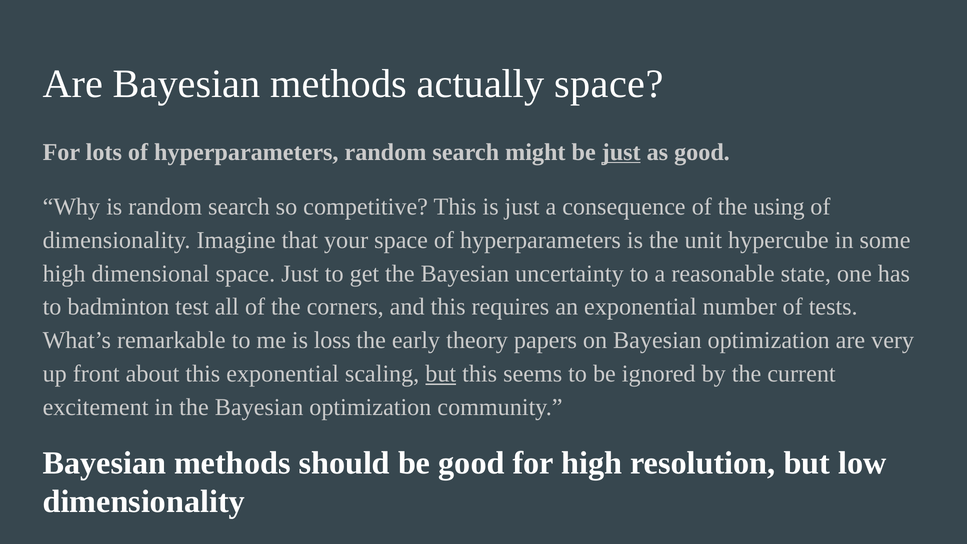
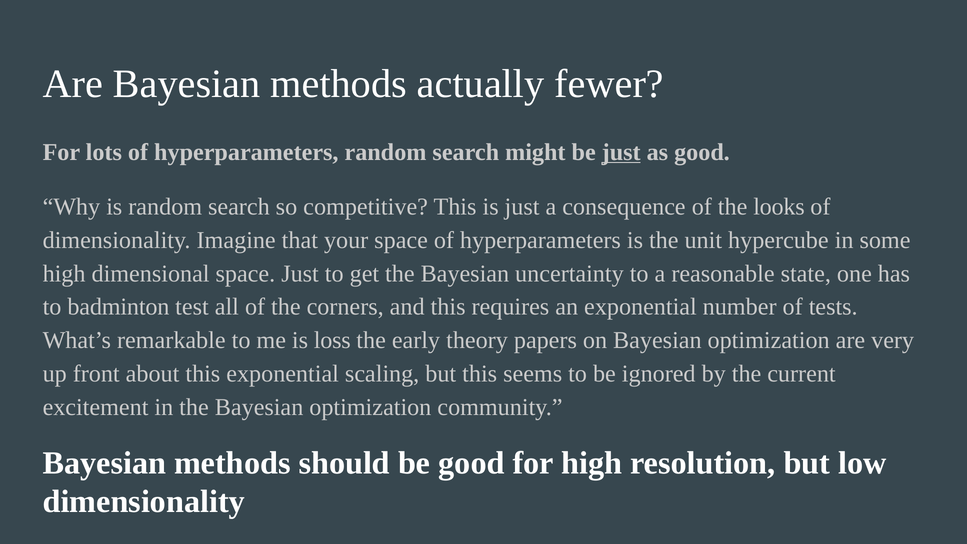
actually space: space -> fewer
using: using -> looks
but at (441, 374) underline: present -> none
